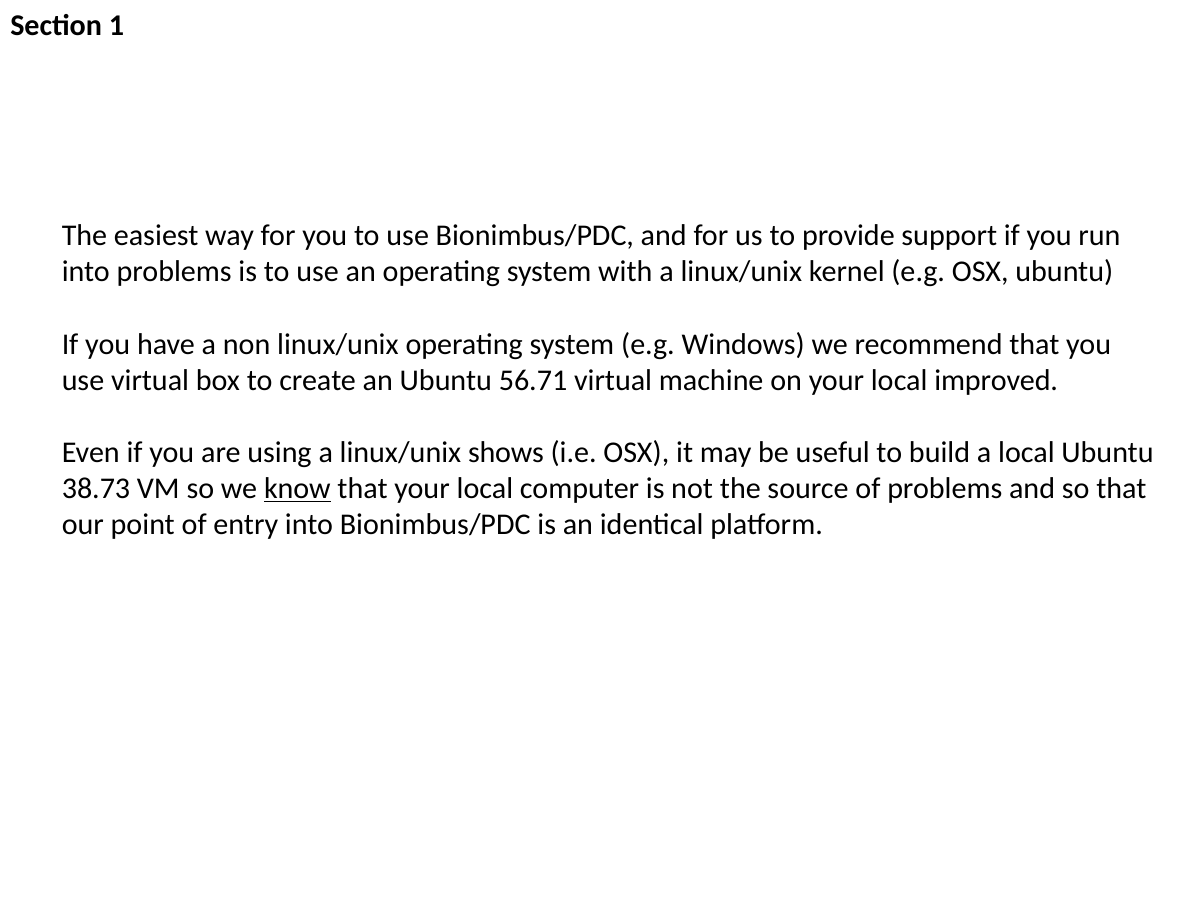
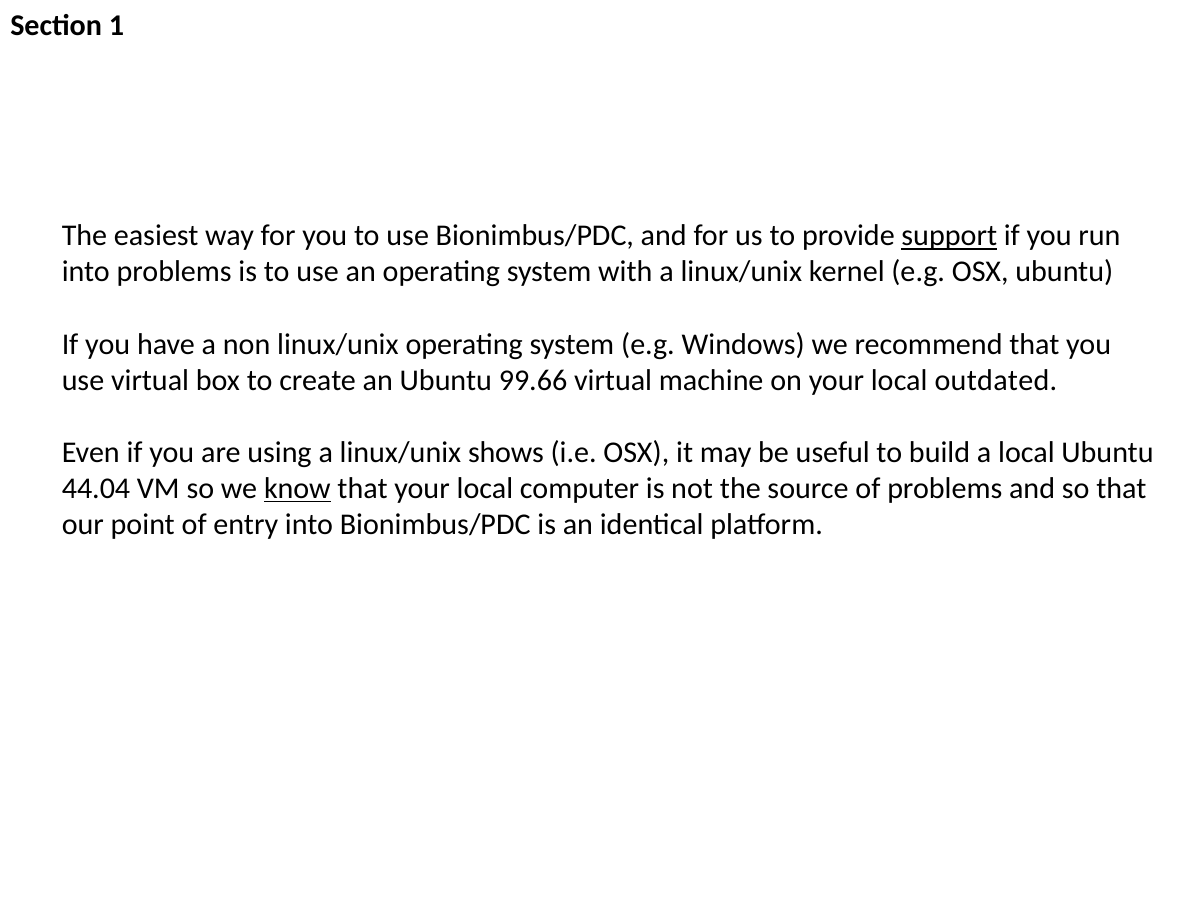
support underline: none -> present
56.71: 56.71 -> 99.66
improved: improved -> outdated
38.73: 38.73 -> 44.04
